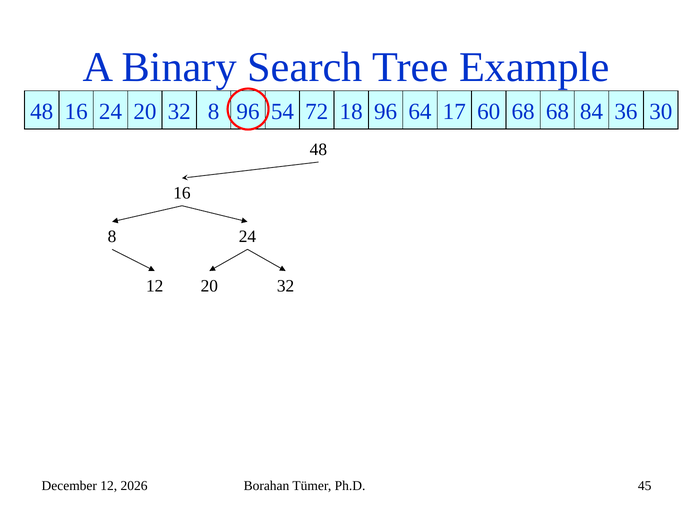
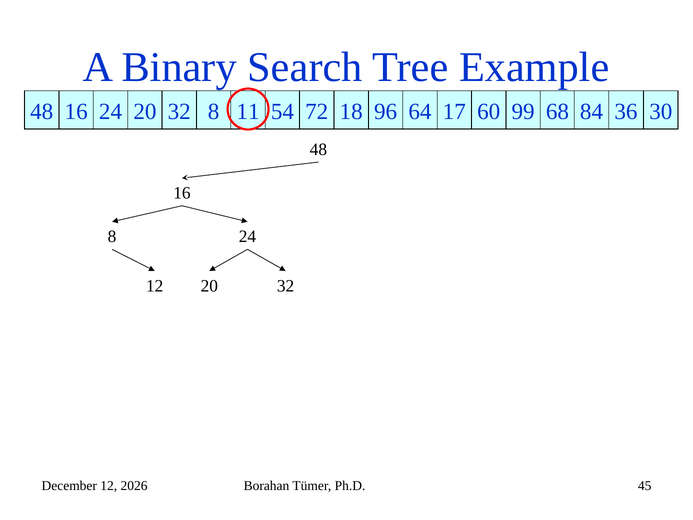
8 96: 96 -> 11
60 68: 68 -> 99
